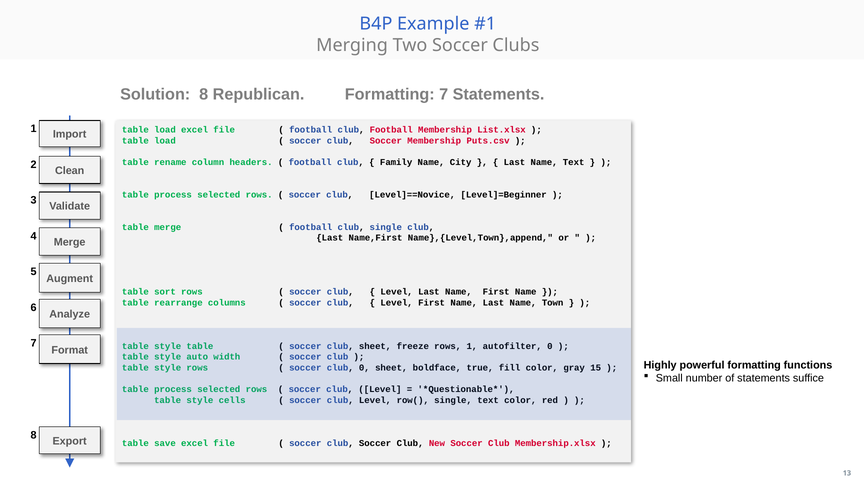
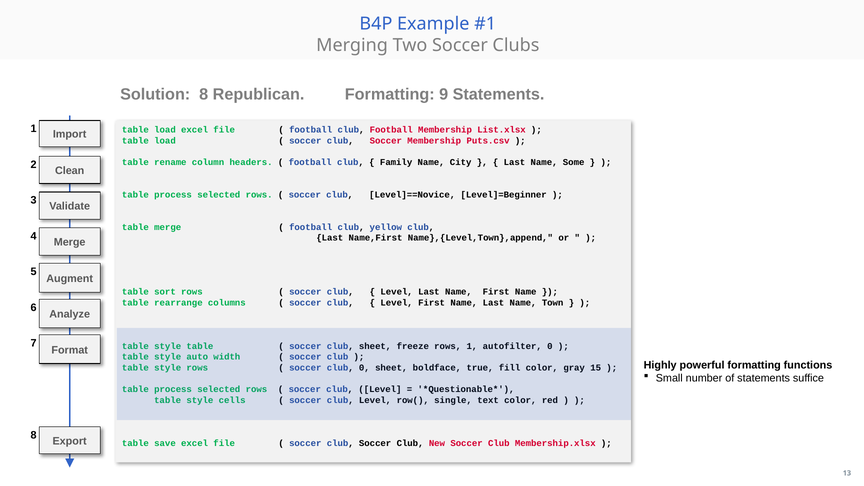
Formatting 7: 7 -> 9
Name Text: Text -> Some
club single: single -> yellow
